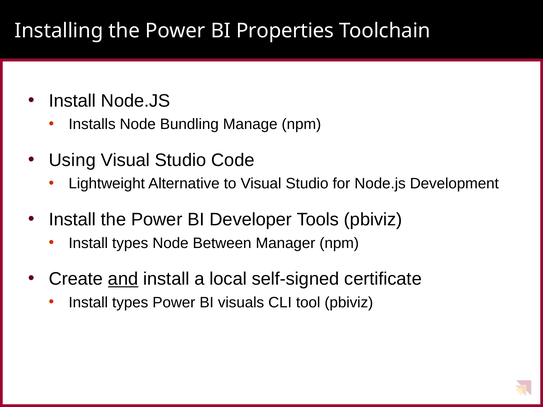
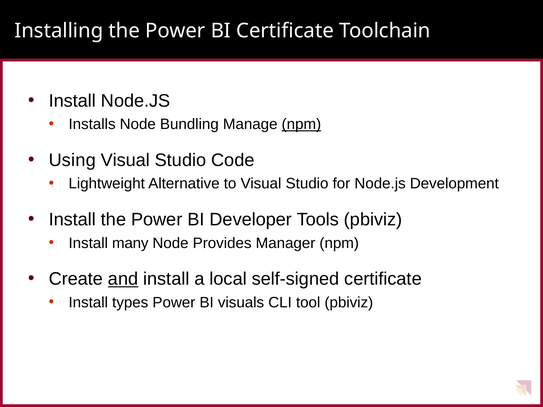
BI Properties: Properties -> Certificate
npm at (301, 124) underline: none -> present
types at (130, 243): types -> many
Between: Between -> Provides
